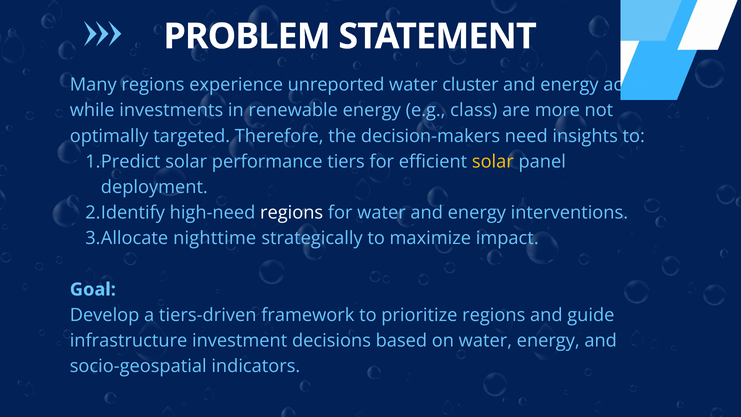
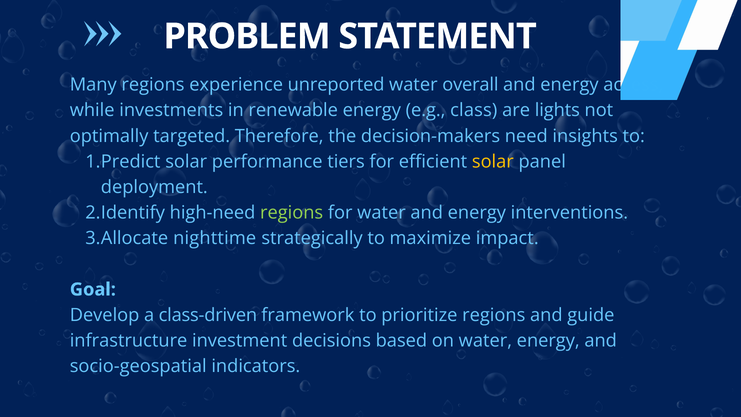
cluster: cluster -> overall
more: more -> lights
regions at (292, 213) colour: white -> light green
tiers-driven: tiers-driven -> class-driven
